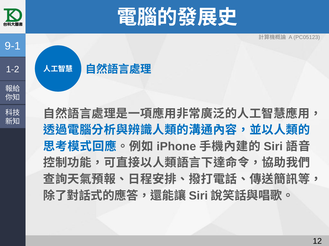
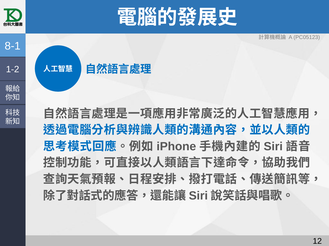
9-1: 9-1 -> 8-1
